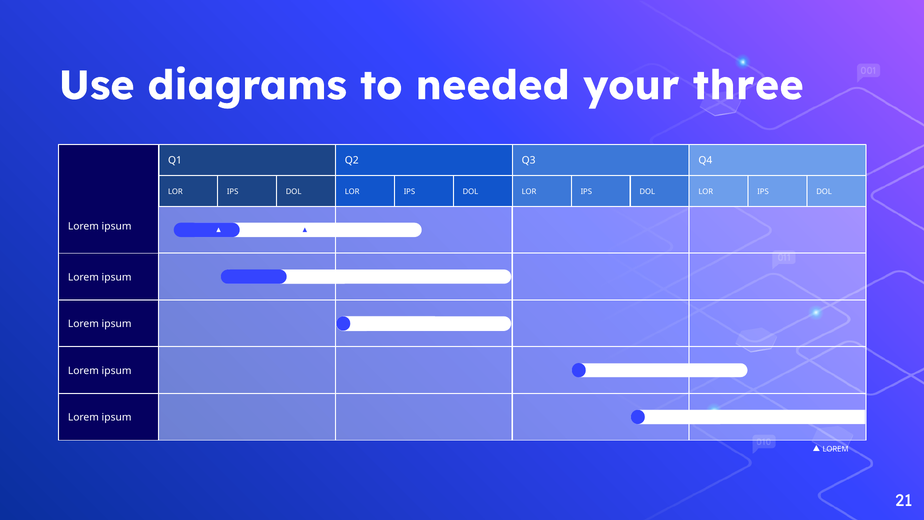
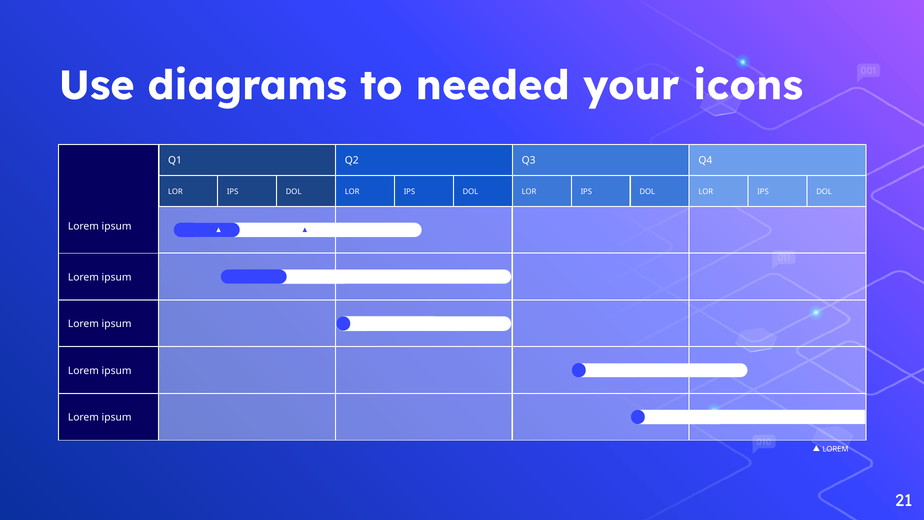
three: three -> icons
